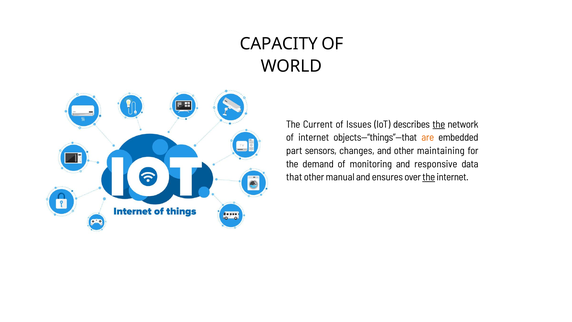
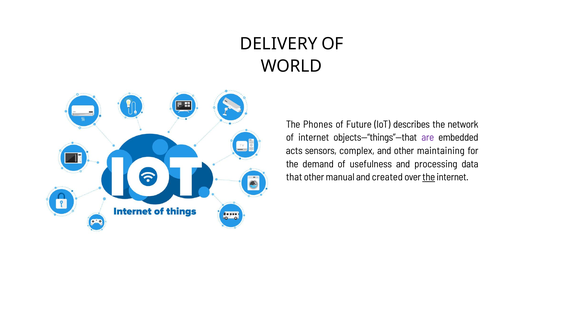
CAPACITY: CAPACITY -> DELIVERY
Current: Current -> Phones
Issues: Issues -> Future
the at (439, 124) underline: present -> none
are colour: orange -> purple
part: part -> acts
changes: changes -> complex
monitoring: monitoring -> usefulness
responsive: responsive -> processing
ensures: ensures -> created
